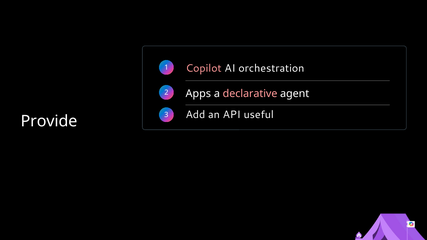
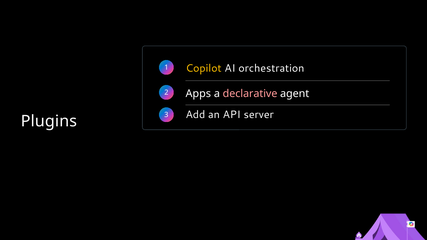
Copilot colour: pink -> yellow
useful: useful -> server
Provide: Provide -> Plugins
